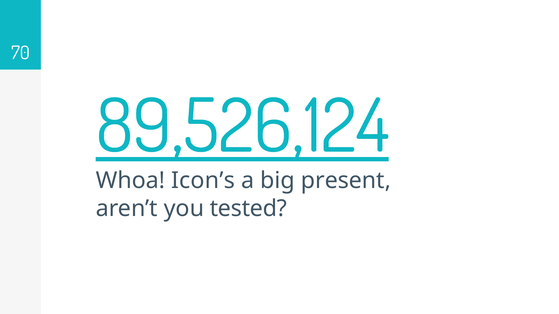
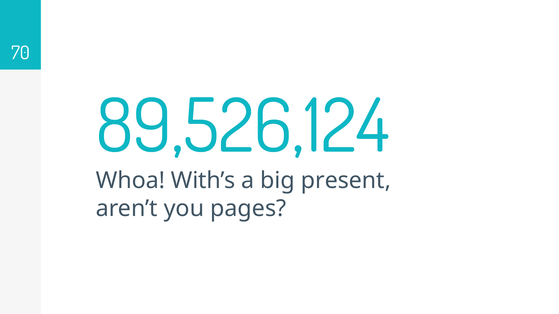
89,526,124 underline: present -> none
Icon’s: Icon’s -> With’s
tested: tested -> pages
